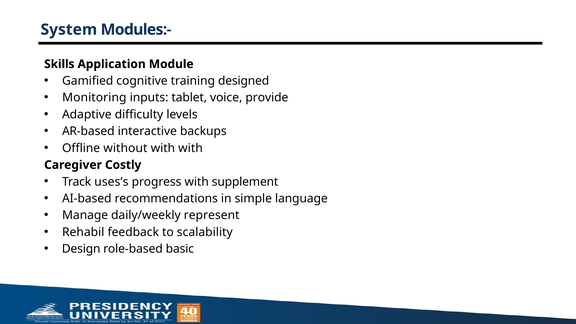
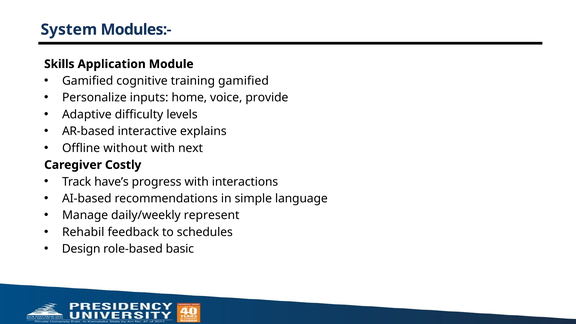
training designed: designed -> gamified
Monitoring: Monitoring -> Personalize
tablet: tablet -> home
backups: backups -> explains
with with: with -> next
uses’s: uses’s -> have’s
supplement: supplement -> interactions
scalability: scalability -> schedules
